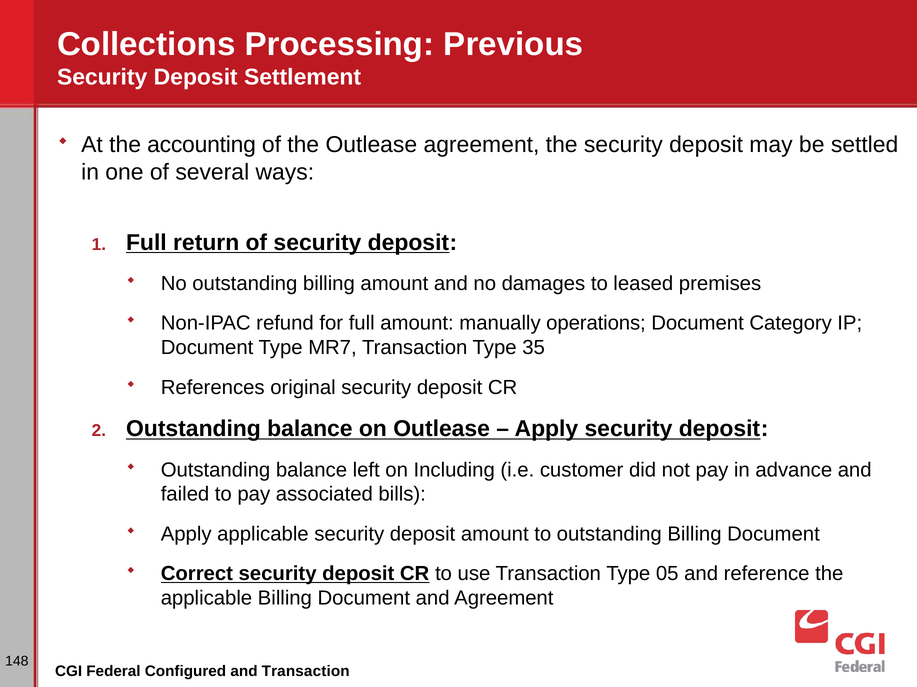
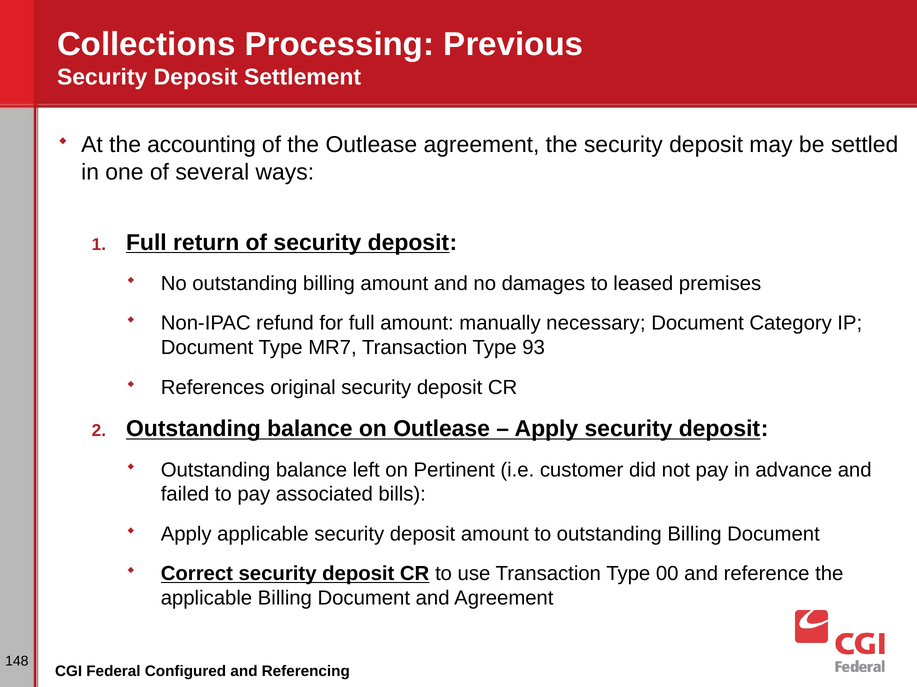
operations: operations -> necessary
35: 35 -> 93
Including: Including -> Pertinent
05: 05 -> 00
and Transaction: Transaction -> Referencing
